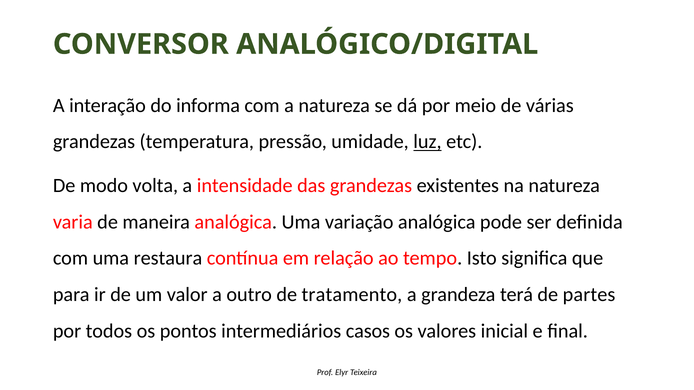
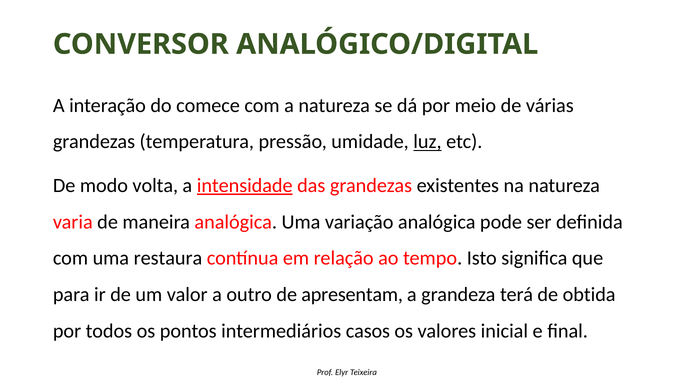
informa: informa -> comece
intensidade underline: none -> present
tratamento: tratamento -> apresentam
partes: partes -> obtida
